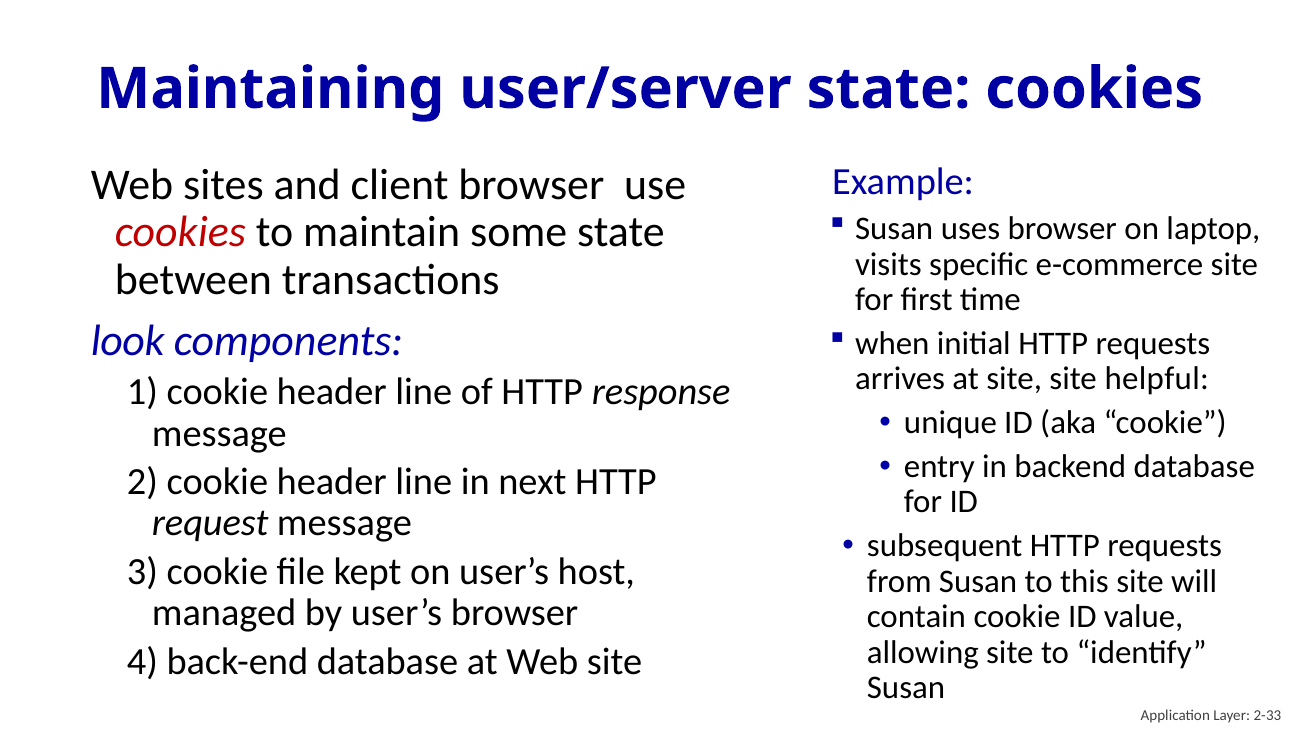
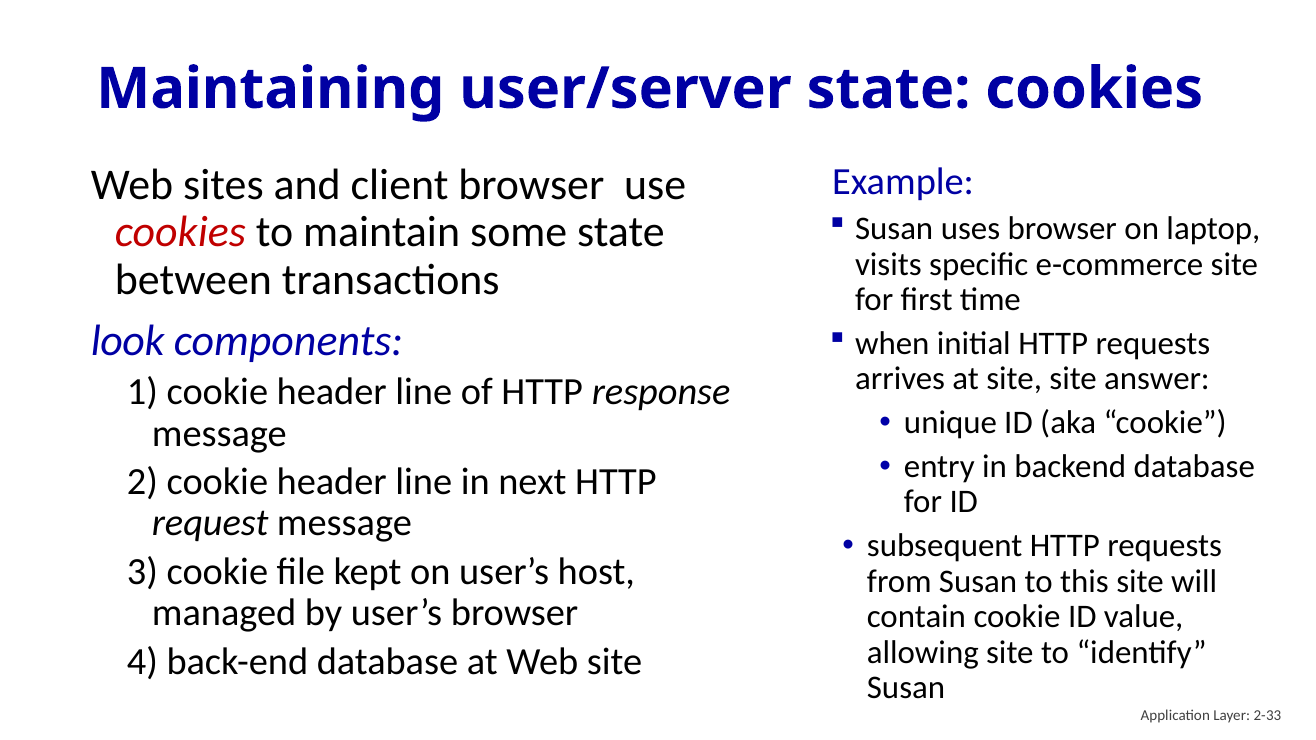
helpful: helpful -> answer
